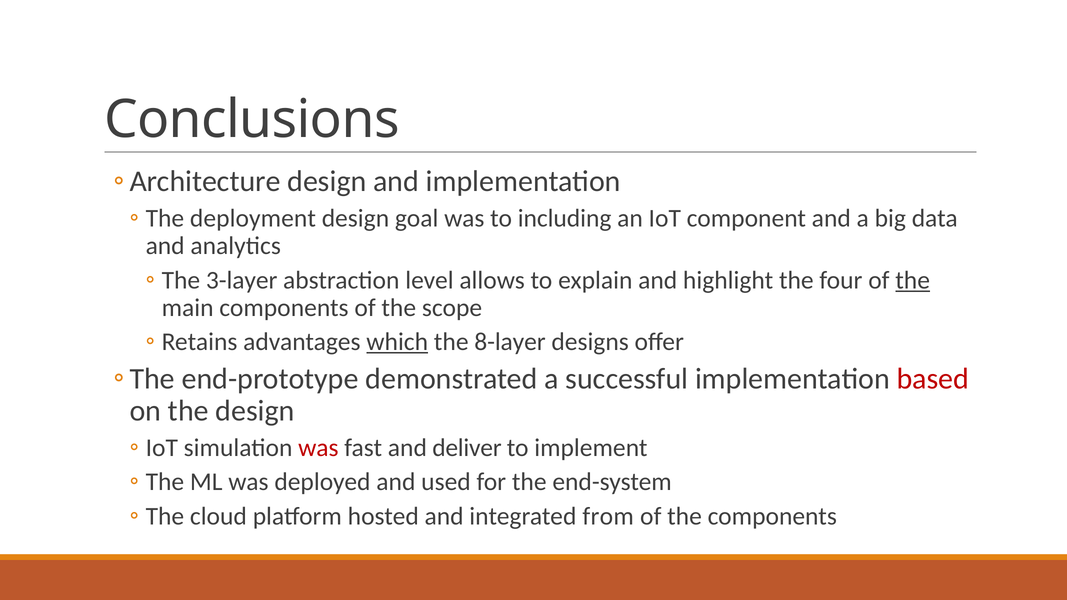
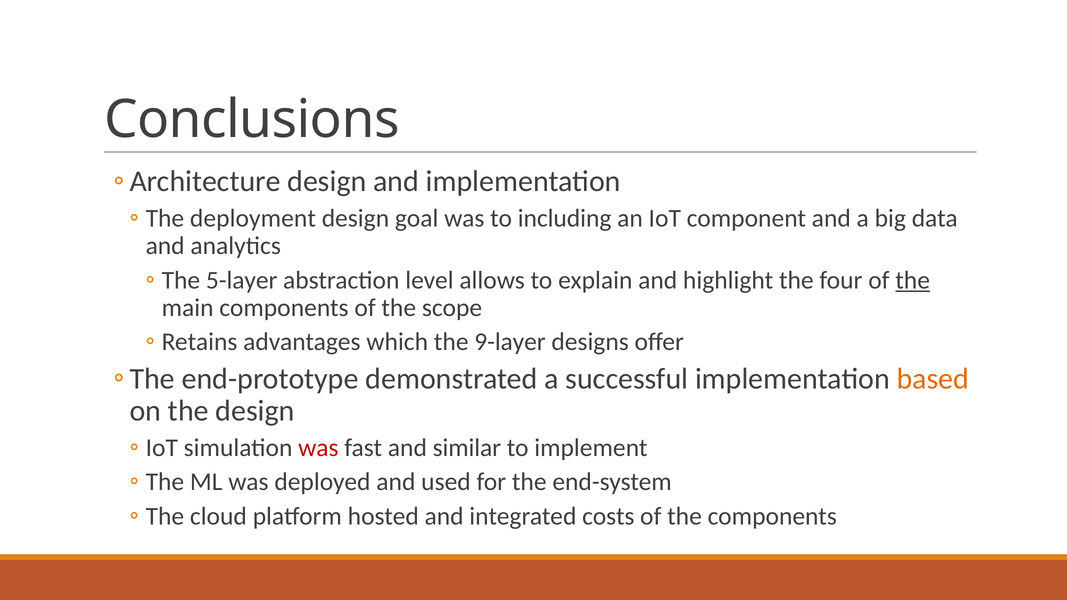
3-layer: 3-layer -> 5-layer
which underline: present -> none
8-layer: 8-layer -> 9-layer
based colour: red -> orange
deliver: deliver -> similar
from: from -> costs
